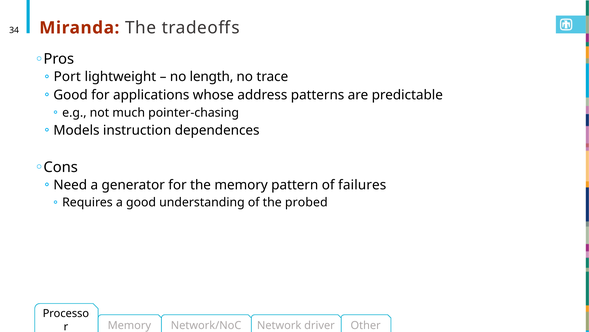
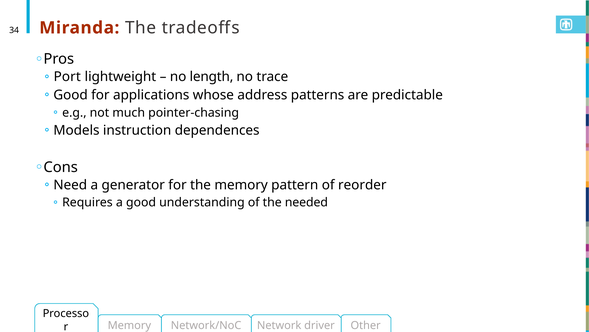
failures: failures -> reorder
probed: probed -> needed
